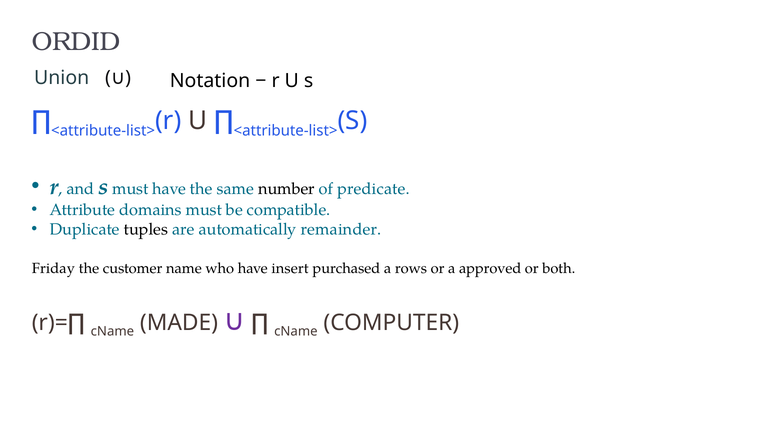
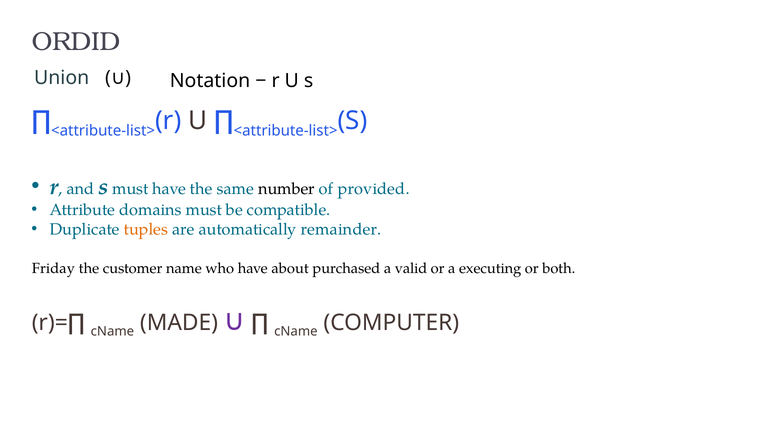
predicate: predicate -> provided
tuples colour: black -> orange
insert: insert -> about
rows: rows -> valid
approved: approved -> executing
